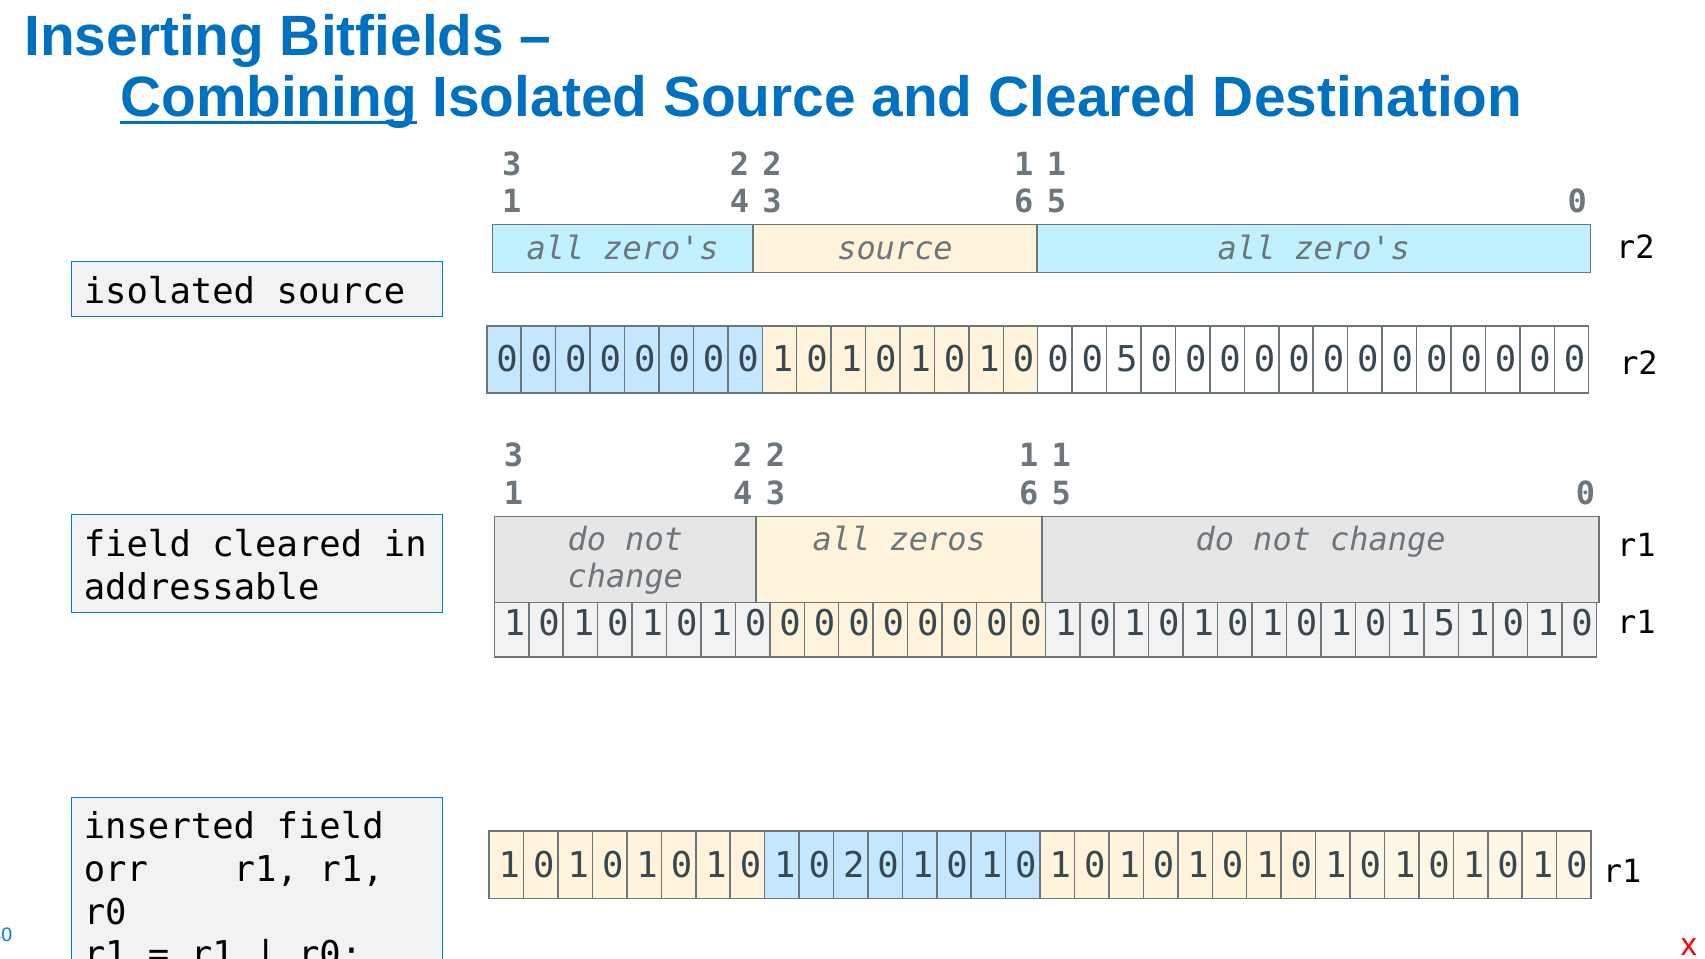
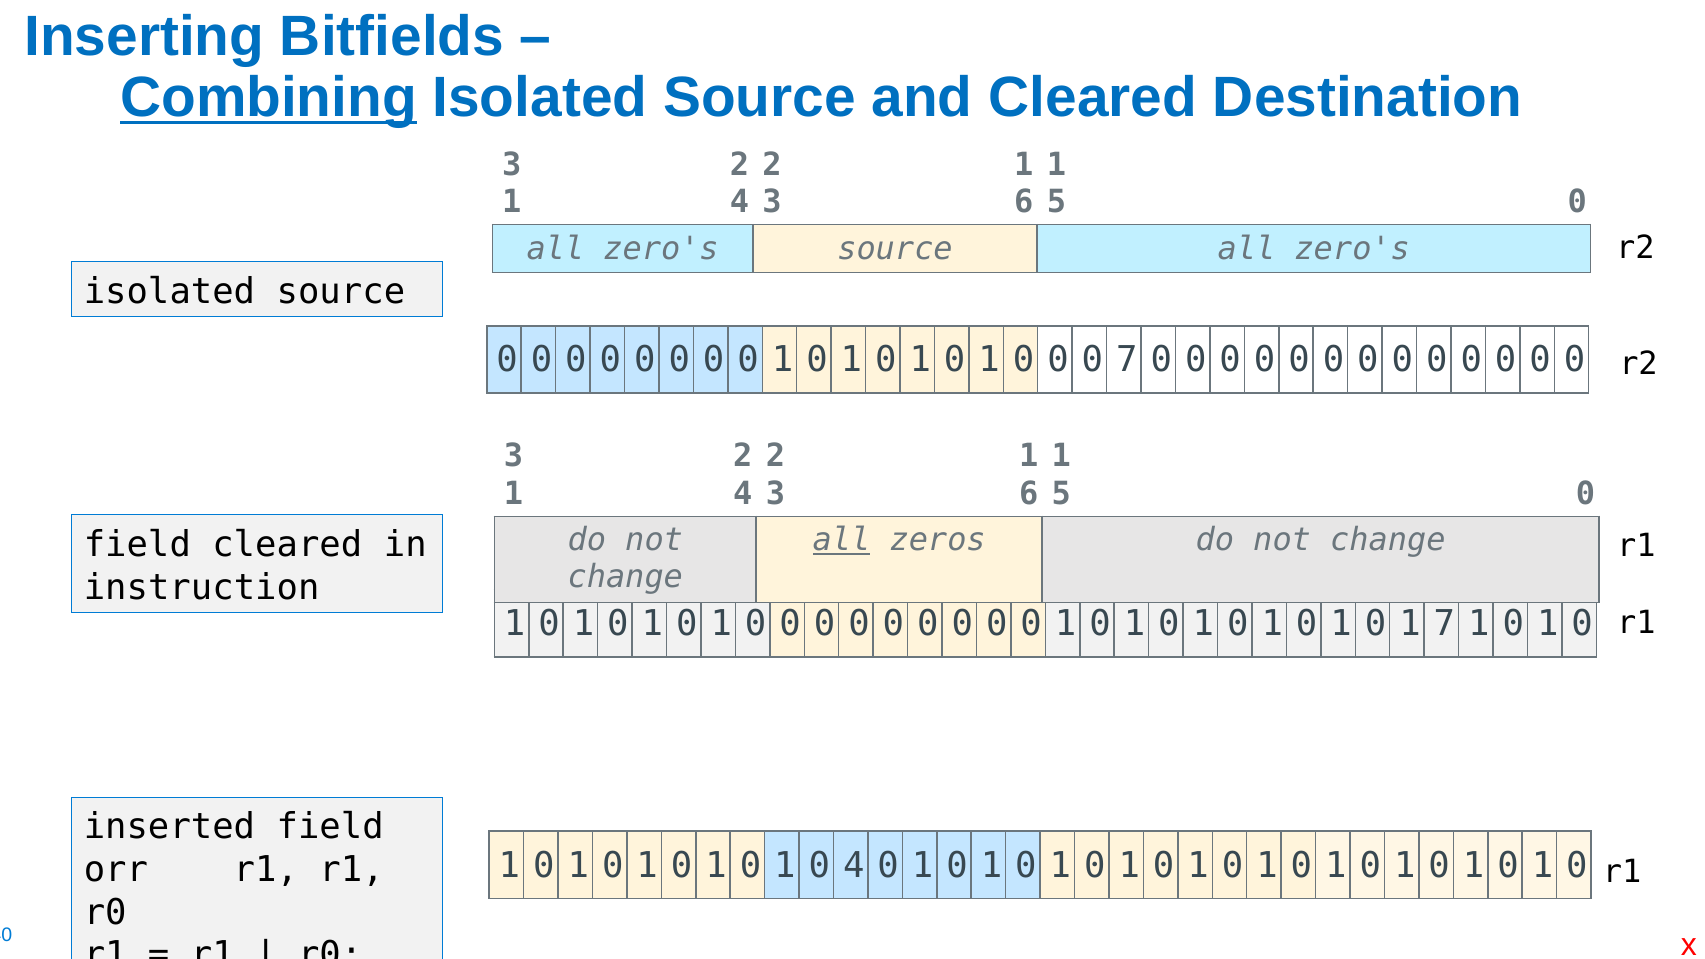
0 5: 5 -> 7
all at (842, 540) underline: none -> present
addressable: addressable -> instruction
0 1 5: 5 -> 7
0 2: 2 -> 4
